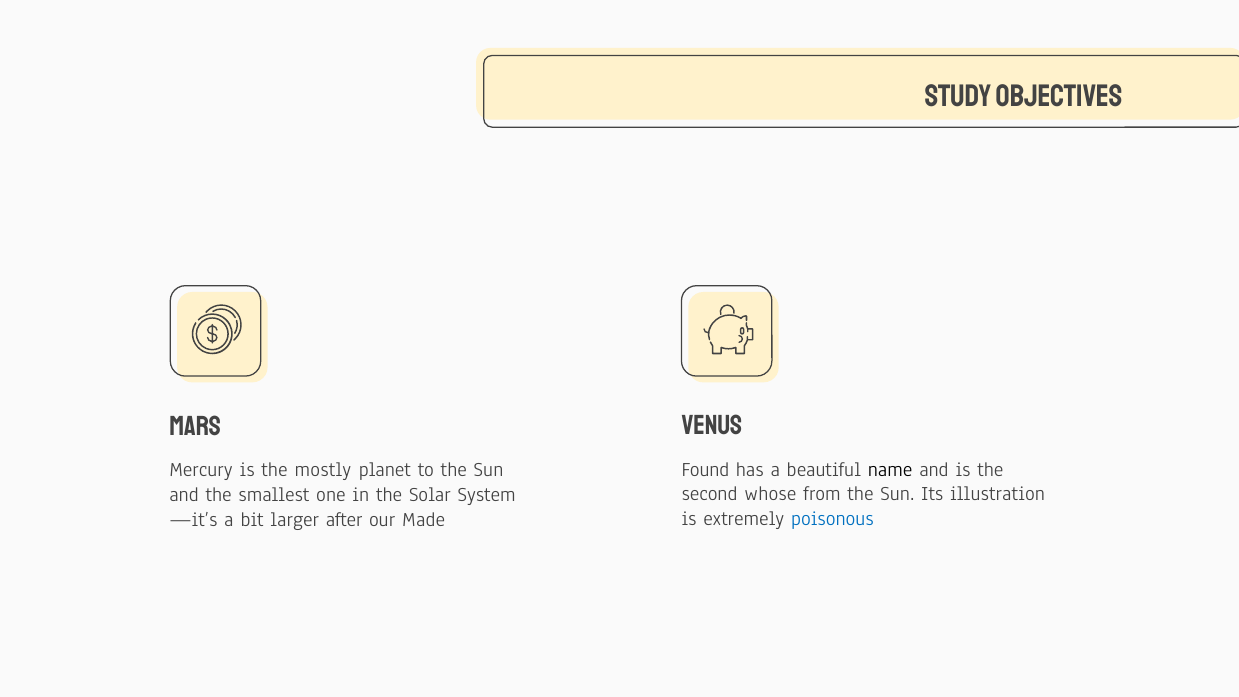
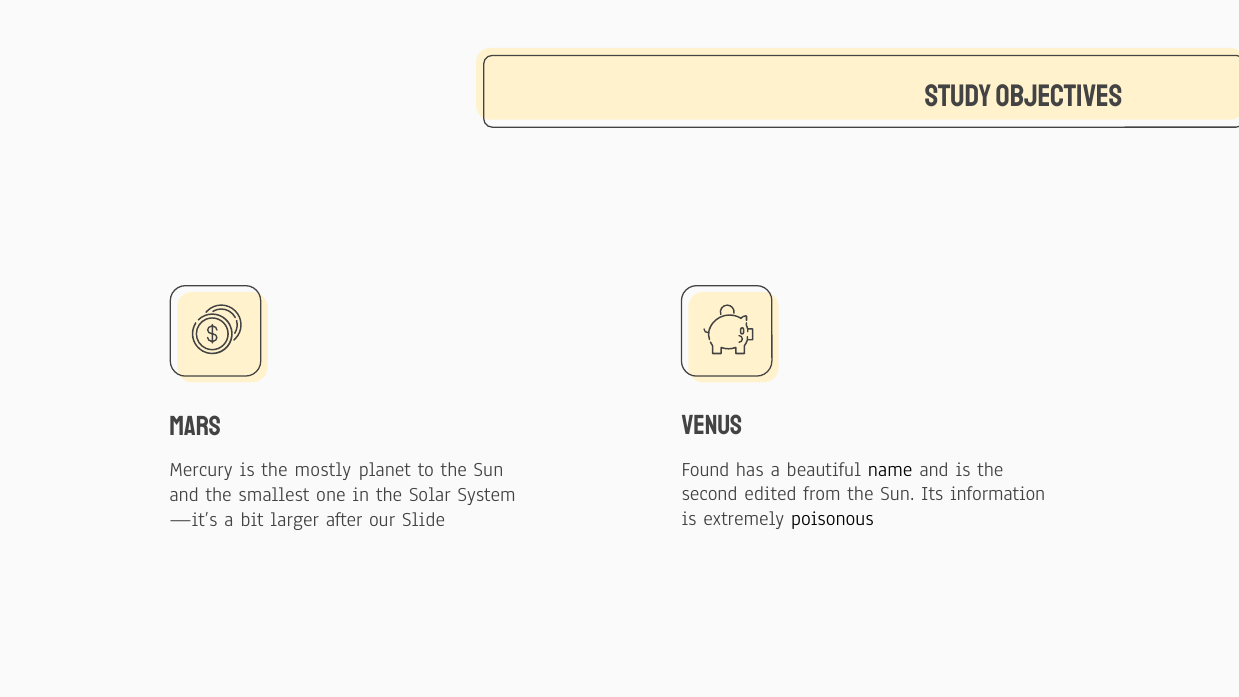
whose: whose -> edited
illustration: illustration -> information
poisonous colour: blue -> black
Made: Made -> Slide
